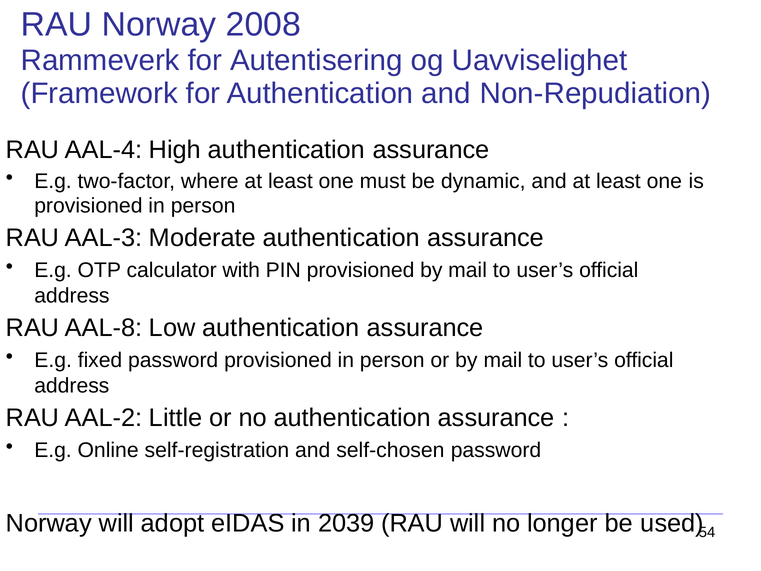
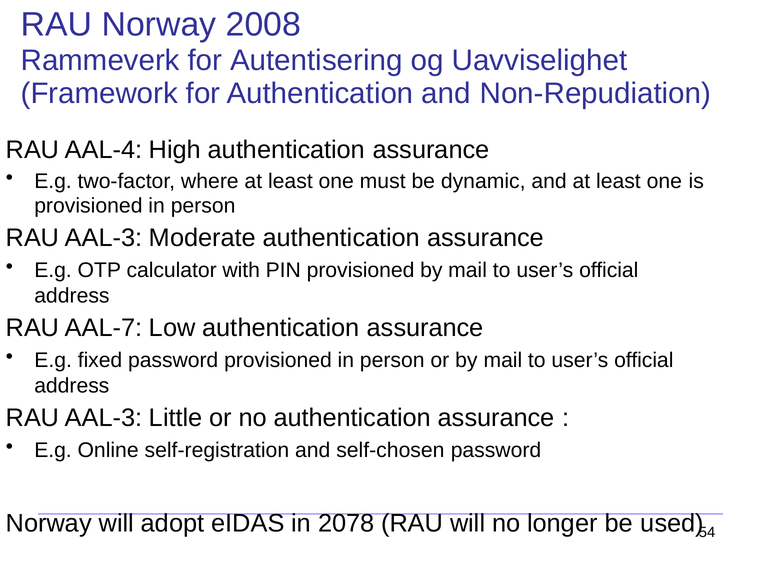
AAL-8: AAL-8 -> AAL-7
AAL-2 at (103, 418): AAL-2 -> AAL-3
2039: 2039 -> 2078
